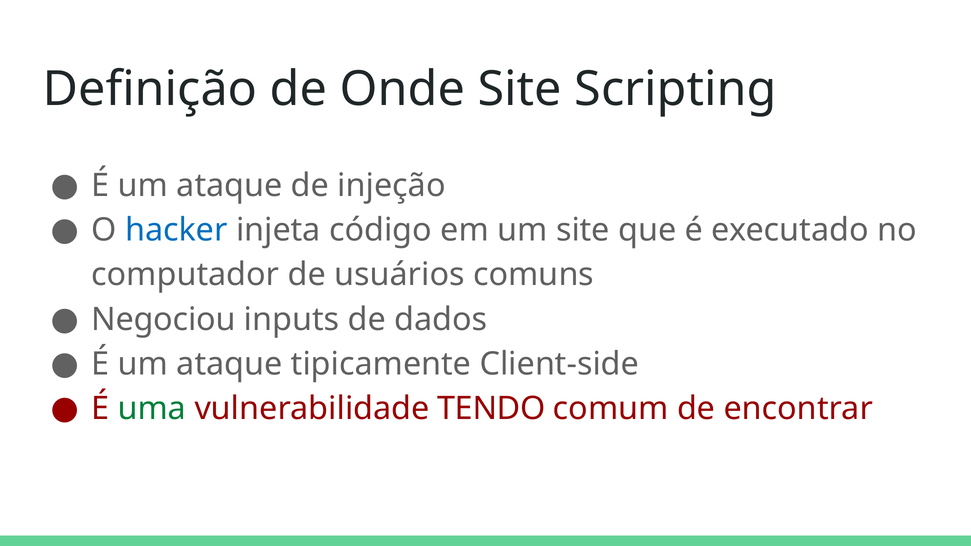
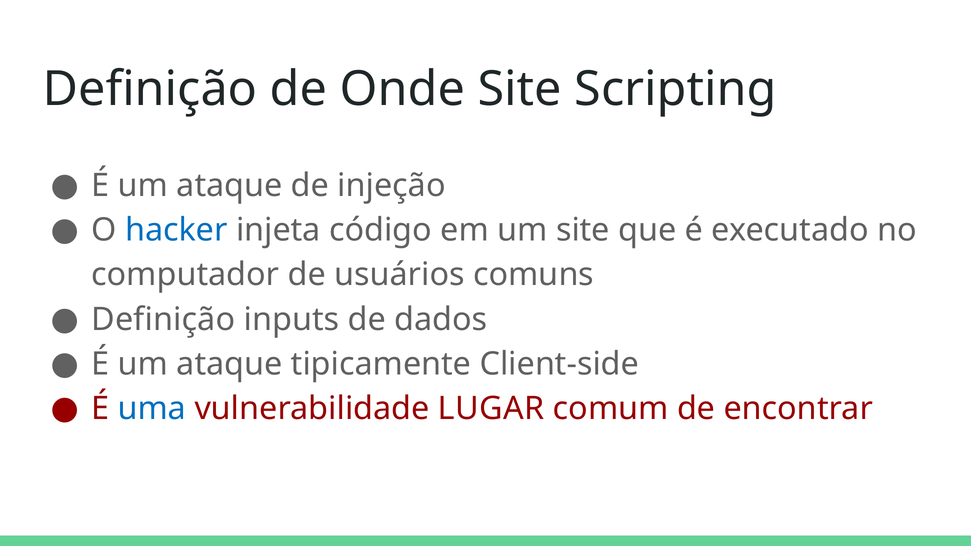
Negociou at (164, 319): Negociou -> Definição
uma colour: green -> blue
TENDO: TENDO -> LUGAR
